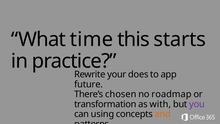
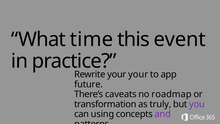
starts: starts -> event
your does: does -> your
chosen: chosen -> caveats
with: with -> truly
and colour: orange -> purple
